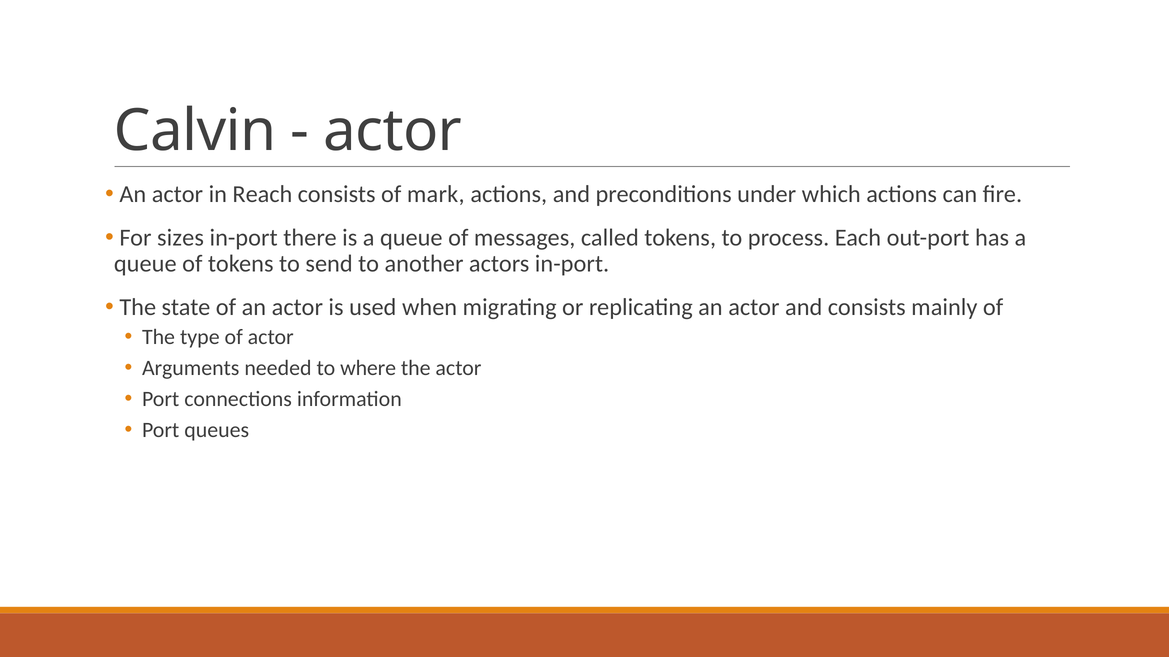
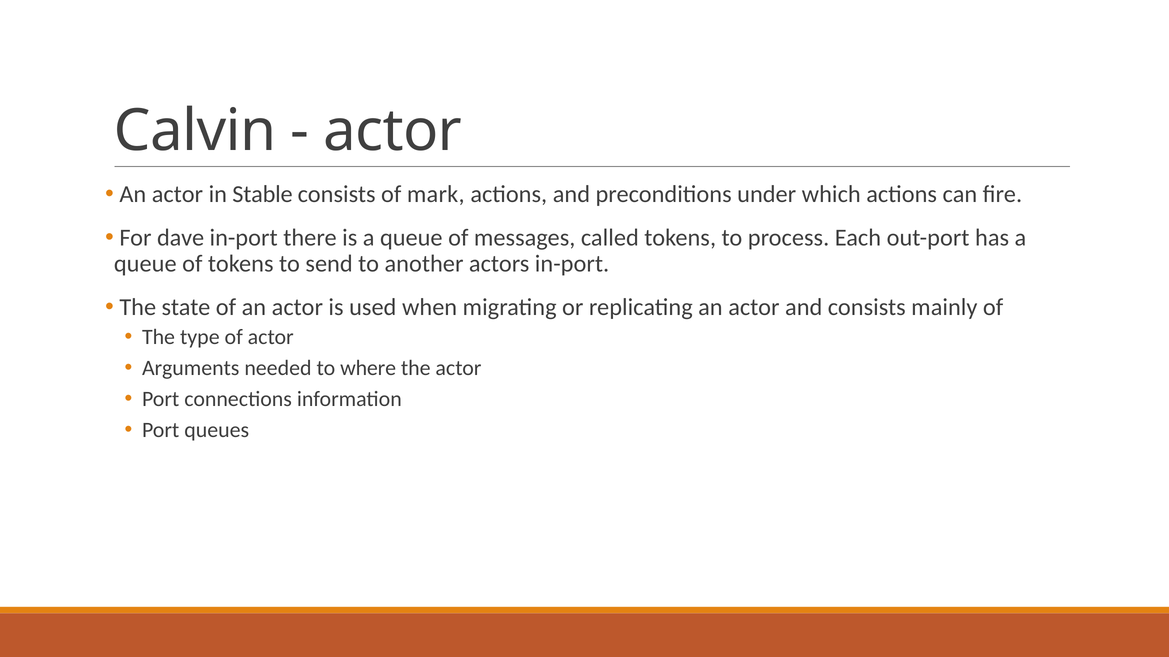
Reach: Reach -> Stable
sizes: sizes -> dave
